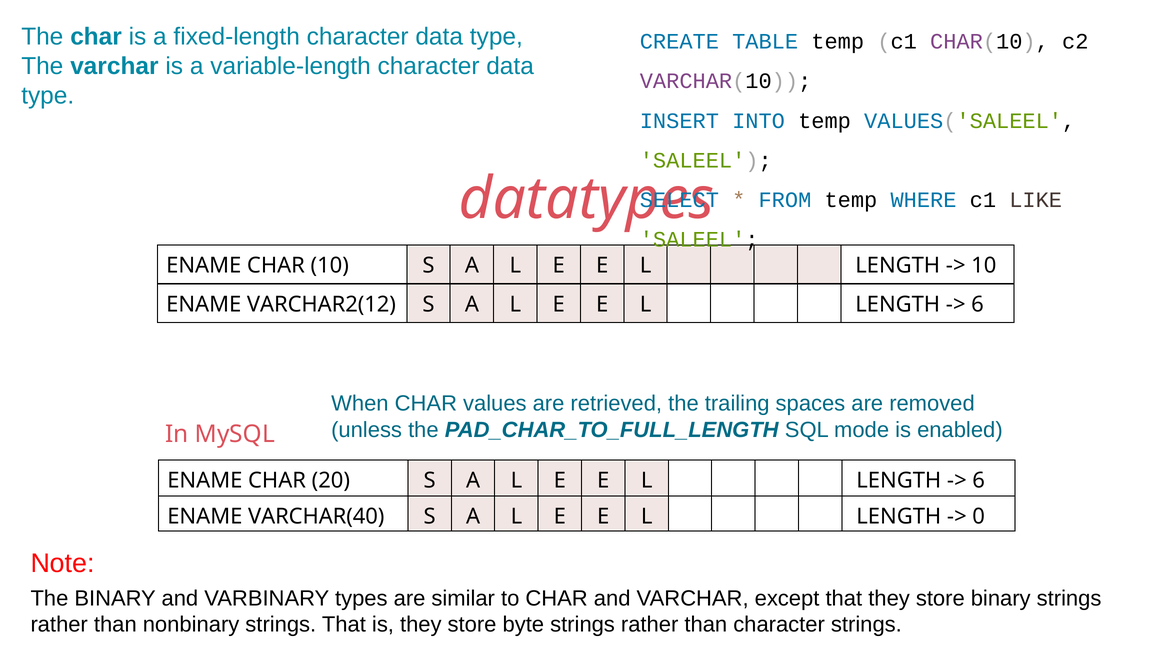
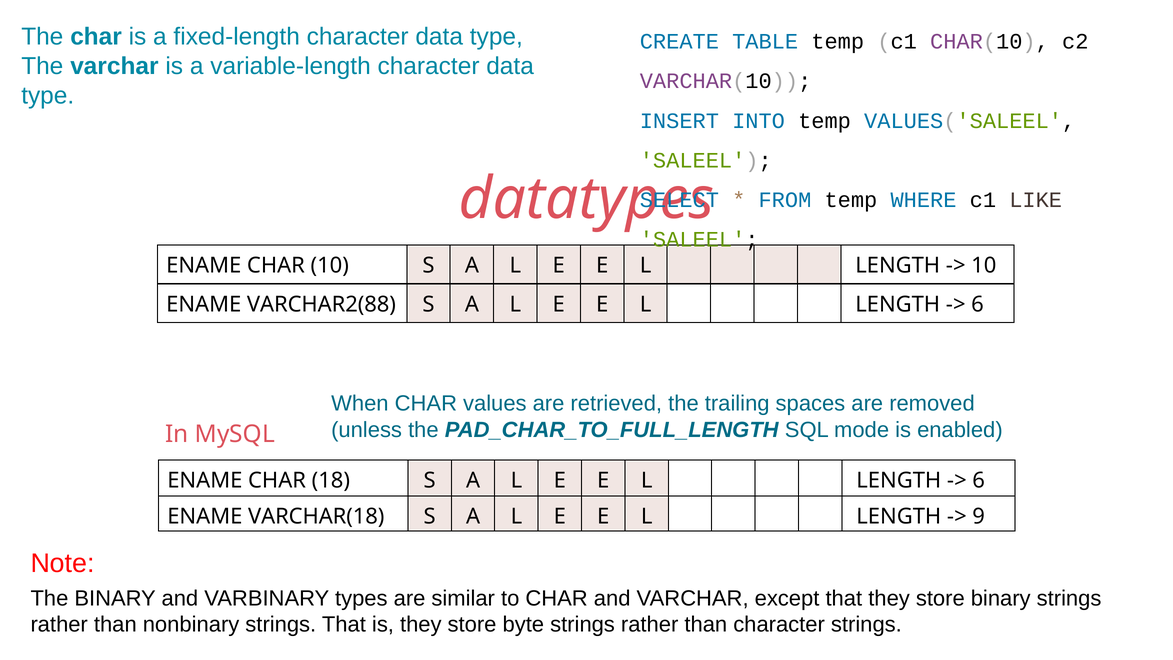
VARCHAR2(12: VARCHAR2(12 -> VARCHAR2(88
20: 20 -> 18
VARCHAR(40: VARCHAR(40 -> VARCHAR(18
0: 0 -> 9
